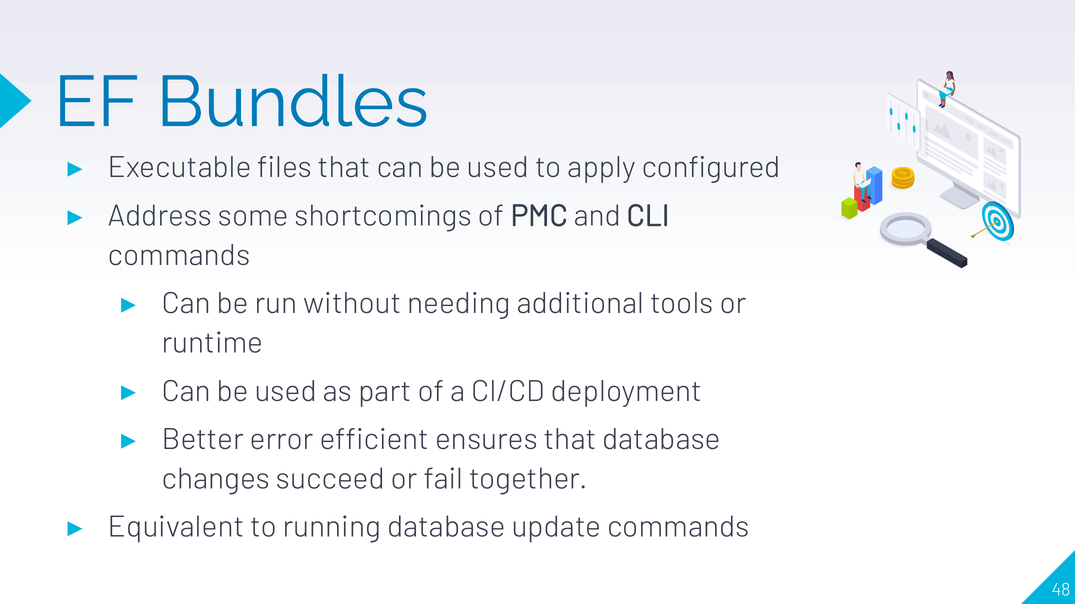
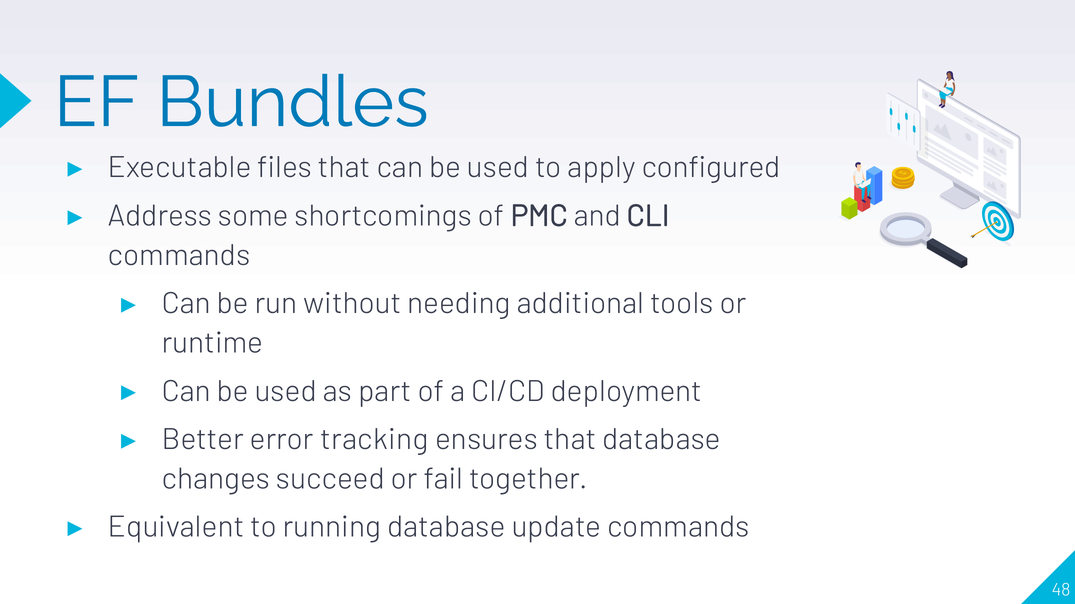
efficient: efficient -> tracking
